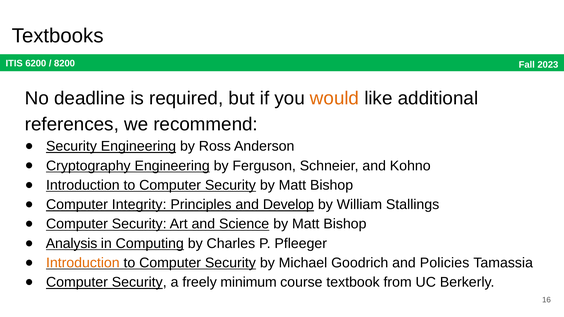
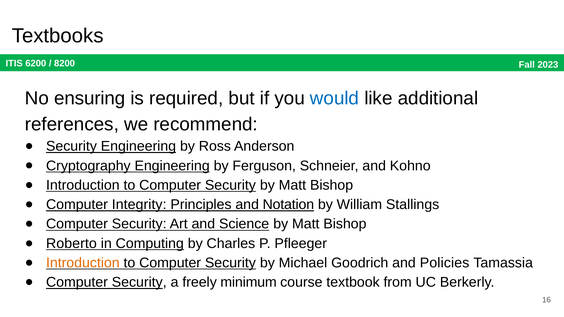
deadline: deadline -> ensuring
would colour: orange -> blue
Develop: Develop -> Notation
Analysis: Analysis -> Roberto
